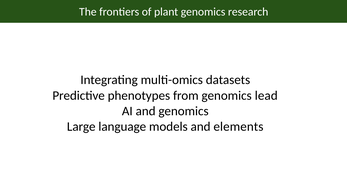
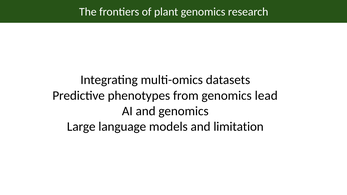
elements: elements -> limitation
